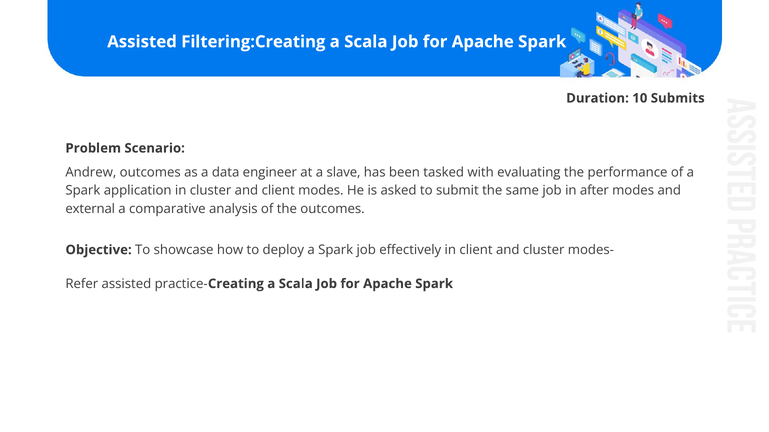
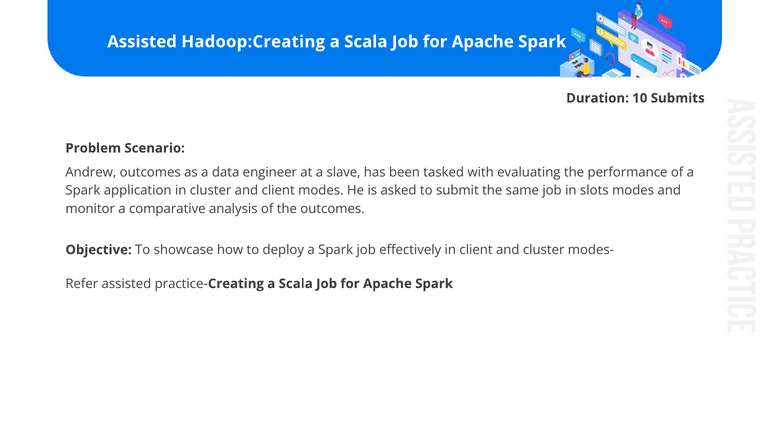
Filtering:Creating: Filtering:Creating -> Hadoop:Creating
after: after -> slots
external: external -> monitor
